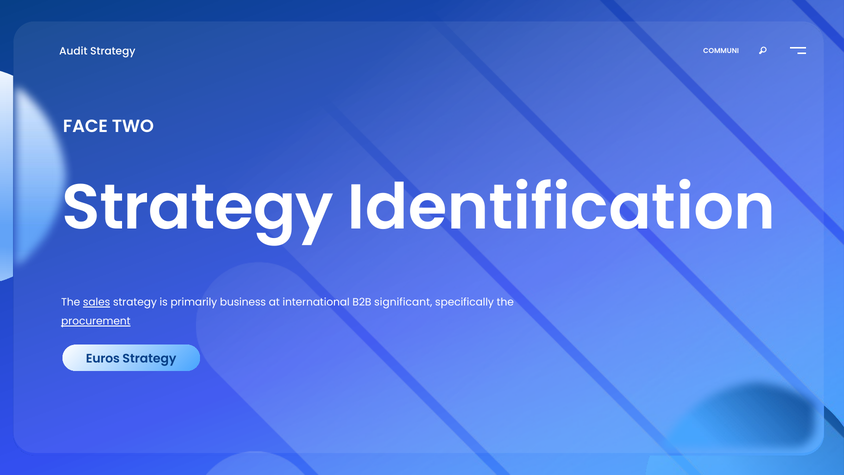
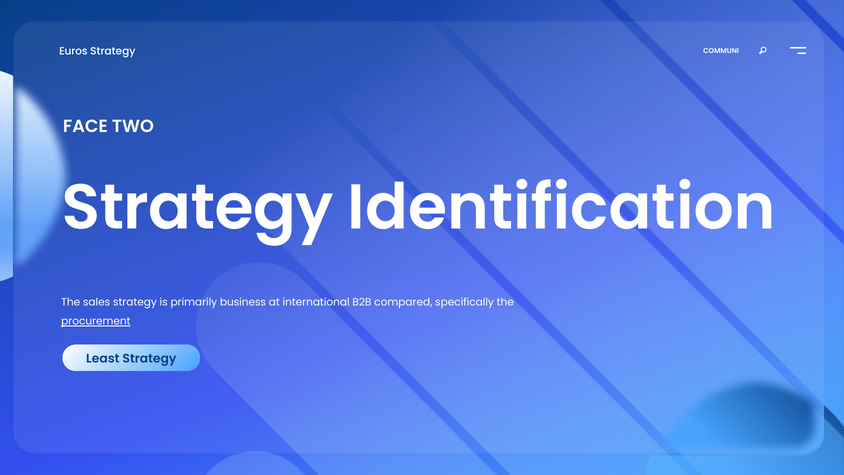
Audit: Audit -> Euros
sales underline: present -> none
significant: significant -> compared
Euros: Euros -> Least
